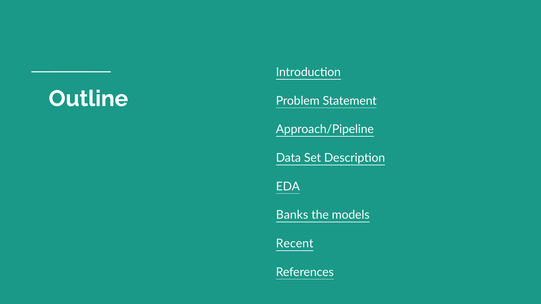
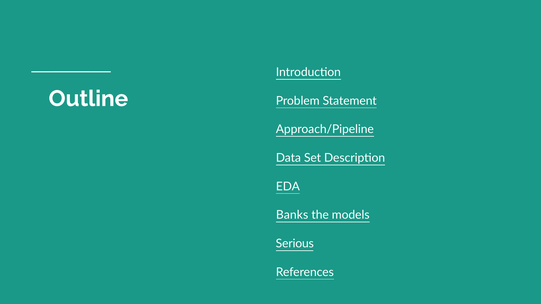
Recent: Recent -> Serious
